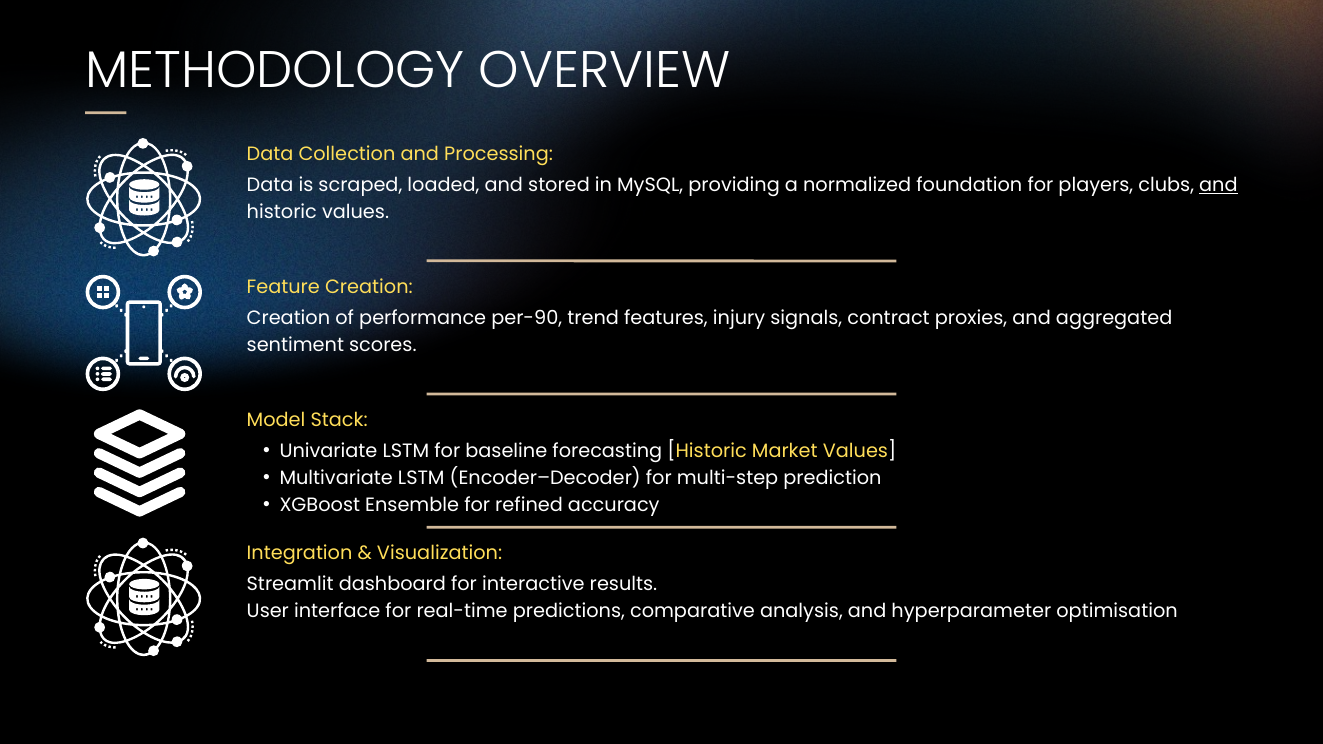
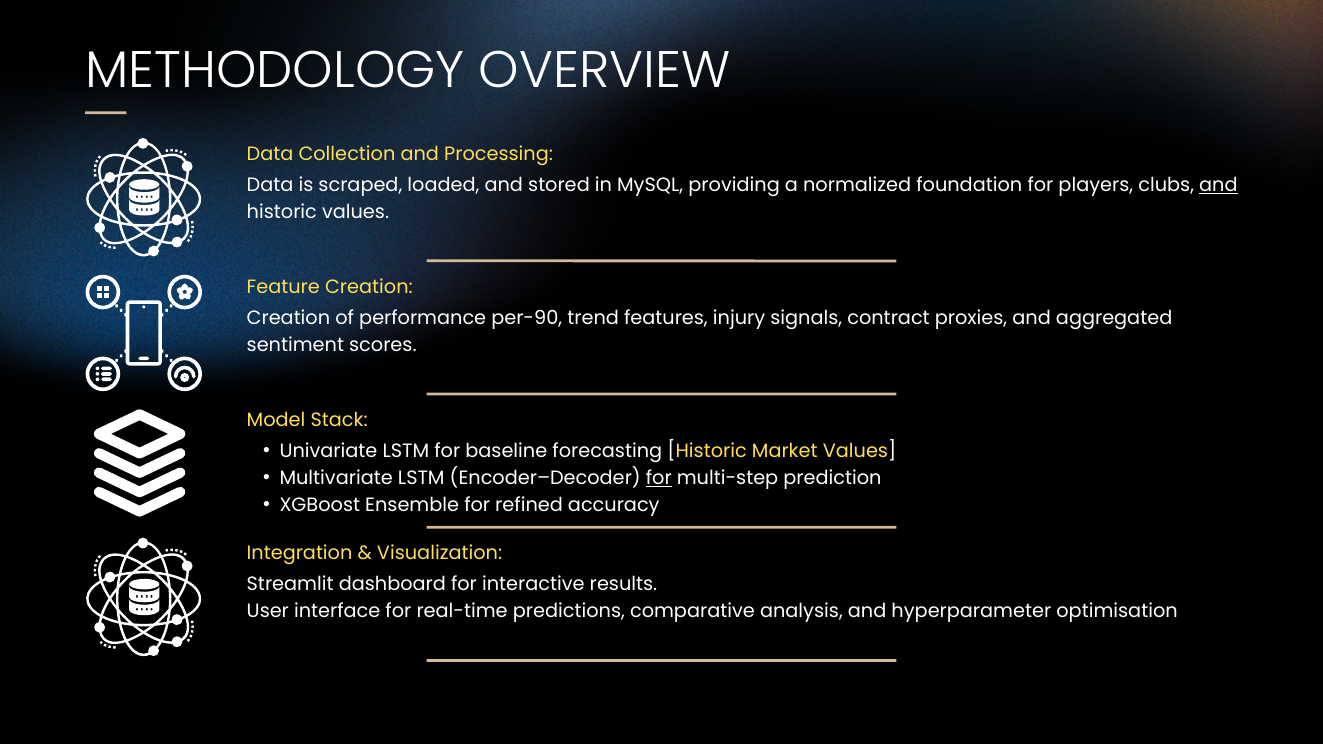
for at (659, 478) underline: none -> present
